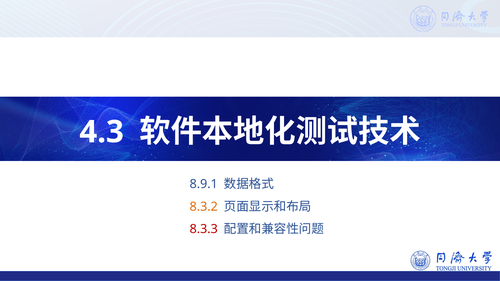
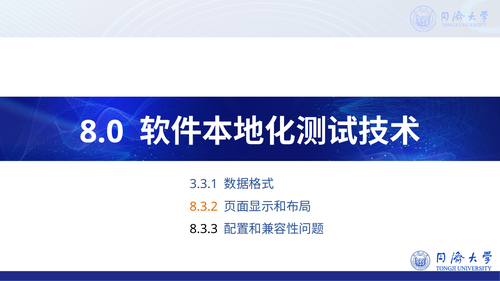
4.3: 4.3 -> 8.0
8.9.1: 8.9.1 -> 3.3.1
8.3.3 colour: red -> black
